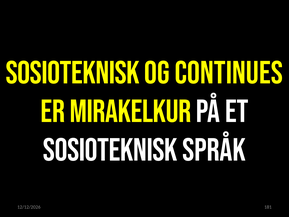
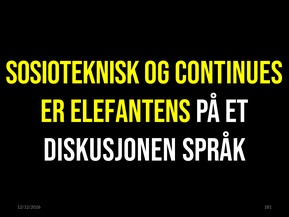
MIRAKELKUR: MIRAKELKUR -> ELEFANTENS
SOSIOTEKNISK at (110, 150): SOSIOTEKNISK -> DISKUSJONEN
